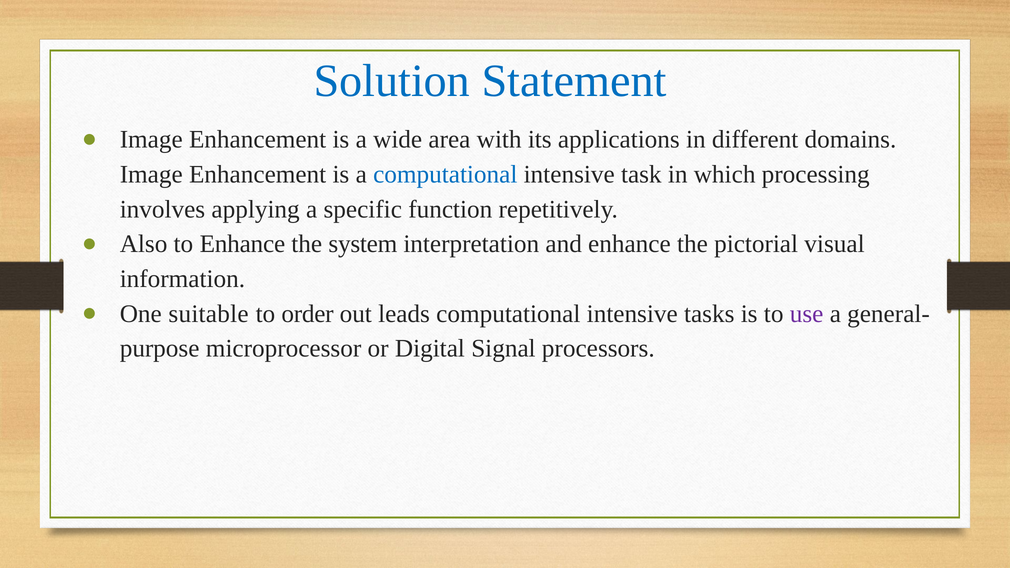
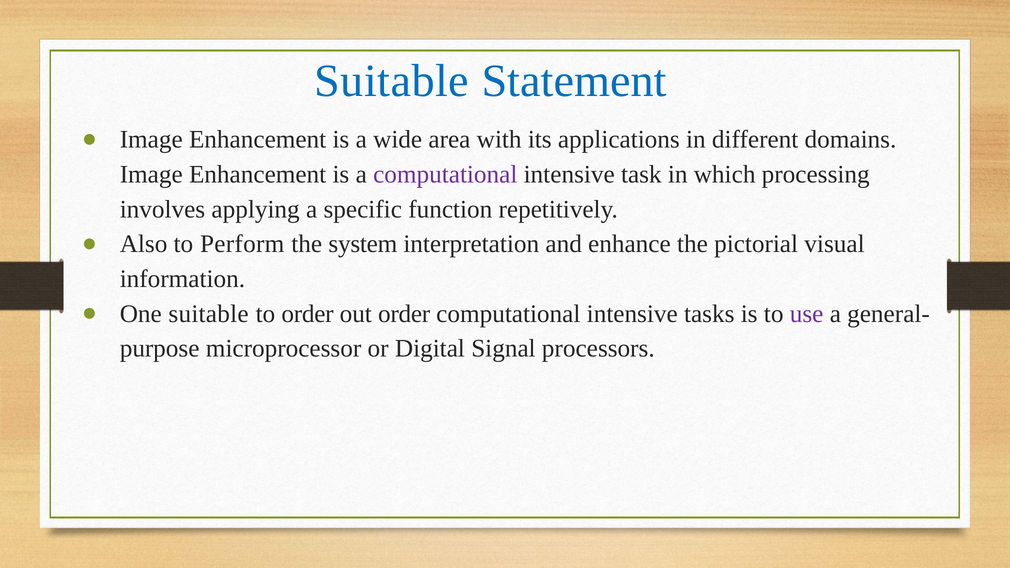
Solution at (392, 81): Solution -> Suitable
computational at (445, 174) colour: blue -> purple
to Enhance: Enhance -> Perform
out leads: leads -> order
